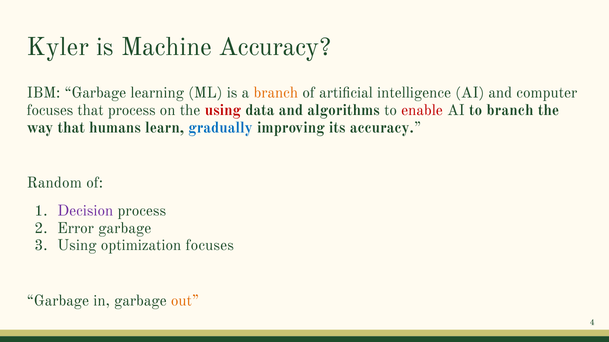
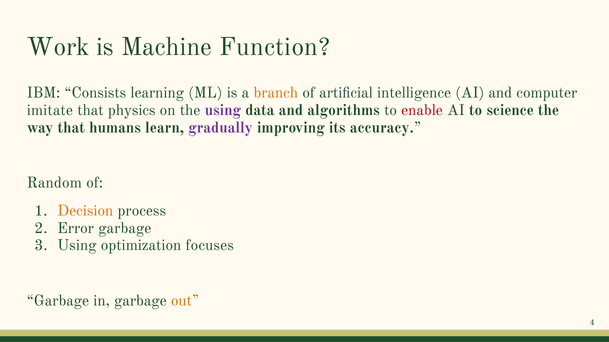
Kyler: Kyler -> Work
Machine Accuracy: Accuracy -> Function
IBM Garbage: Garbage -> Consists
focuses at (50, 110): focuses -> imitate
that process: process -> physics
using at (223, 110) colour: red -> purple
to branch: branch -> science
gradually colour: blue -> purple
Decision colour: purple -> orange
